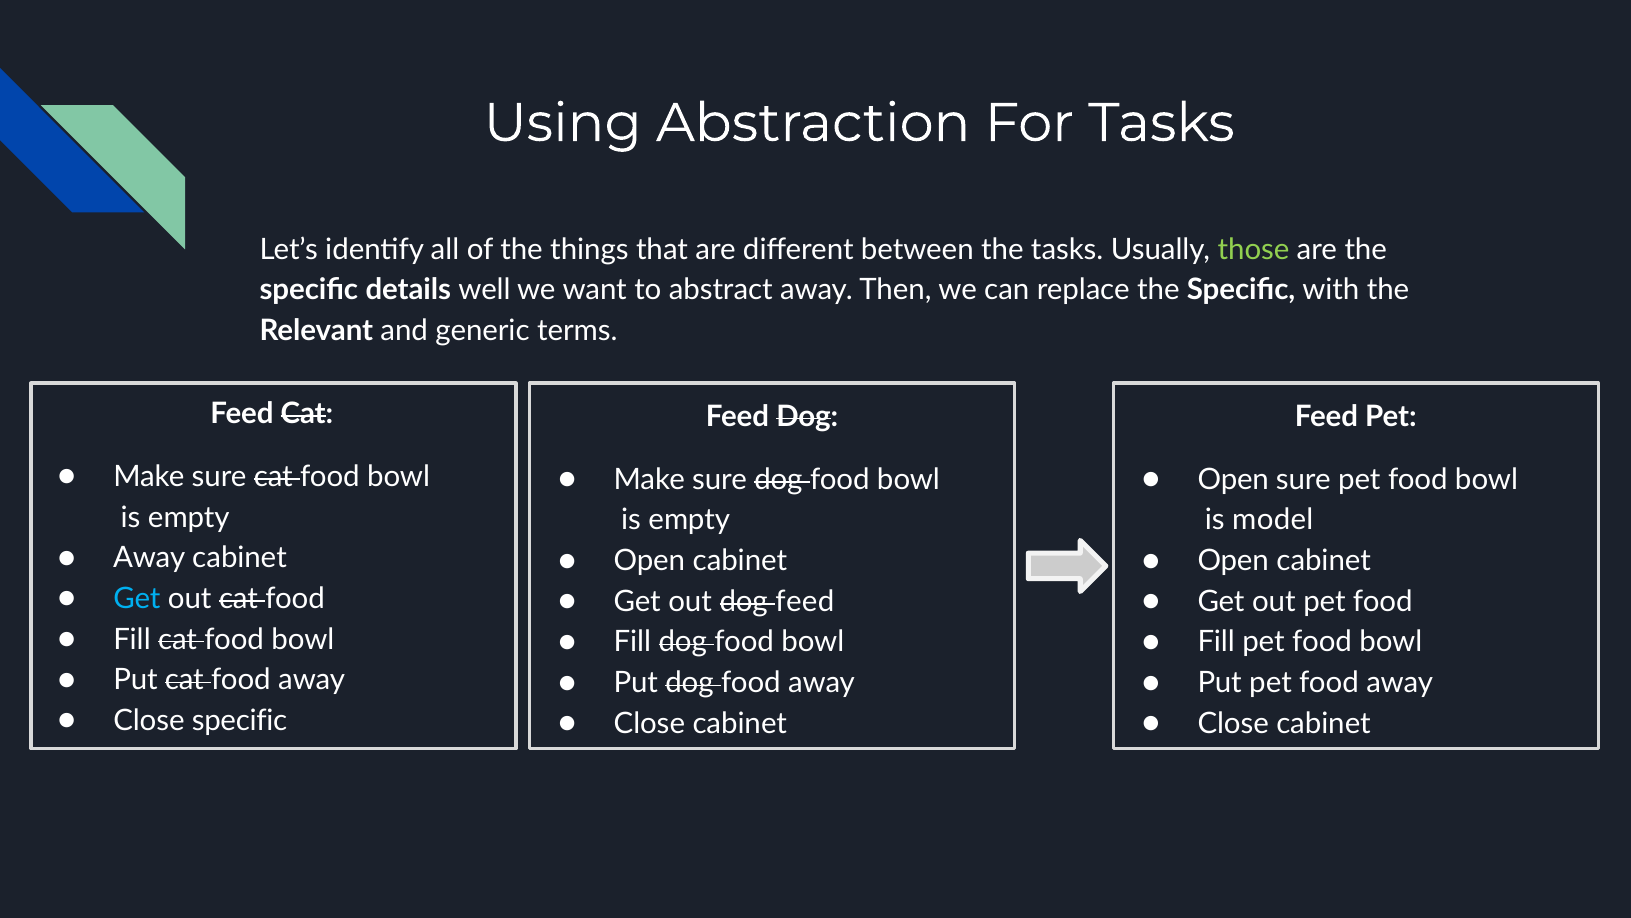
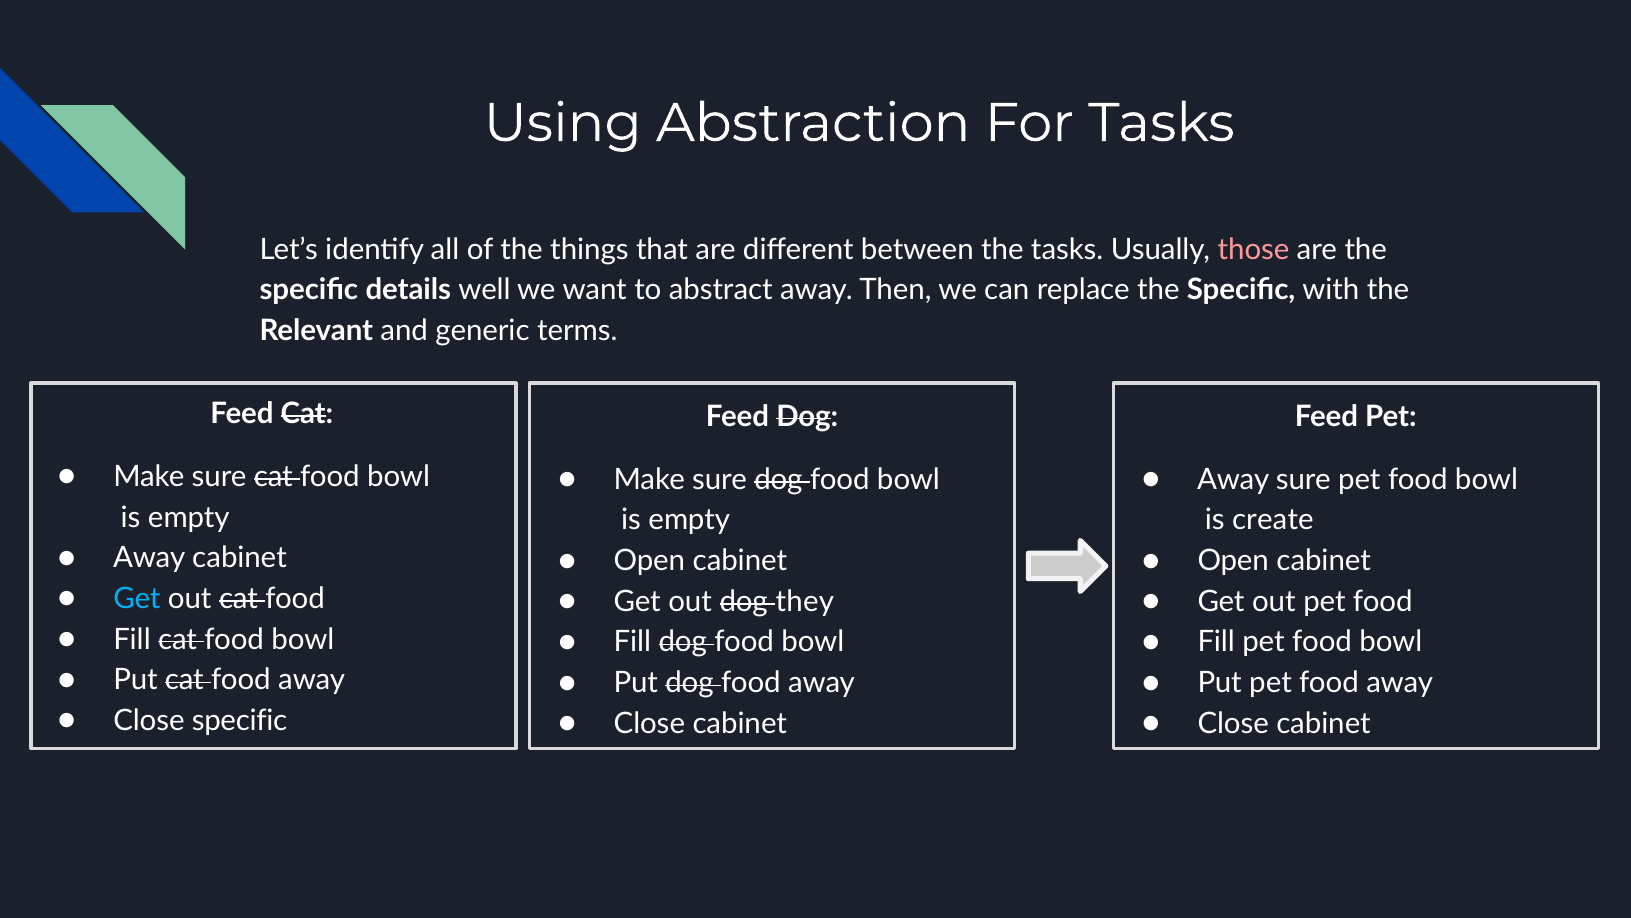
those colour: light green -> pink
Open at (1233, 479): Open -> Away
model: model -> create
dog feed: feed -> they
